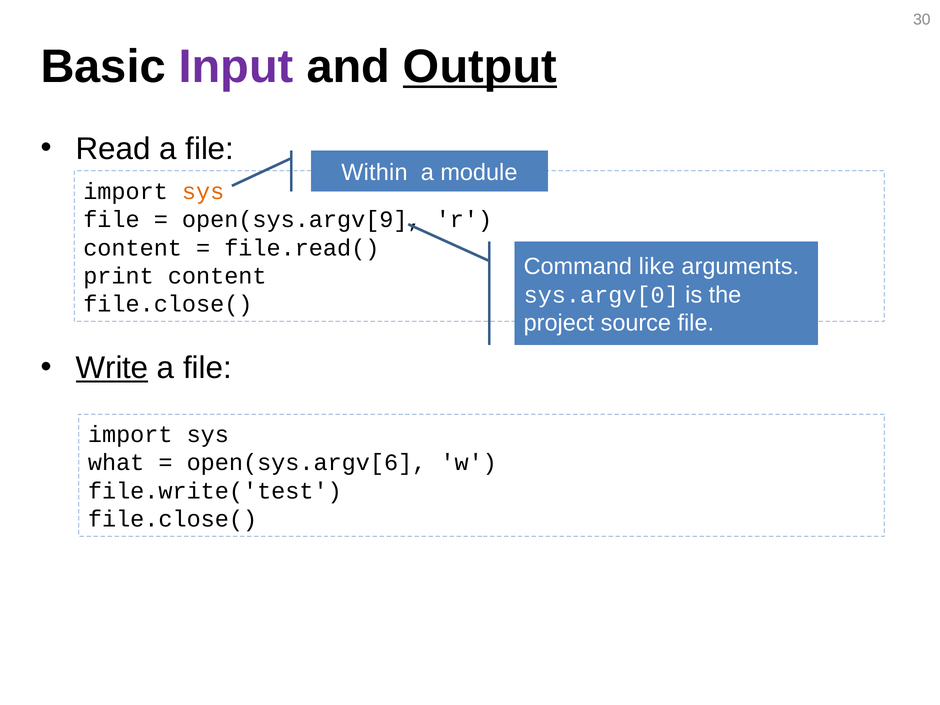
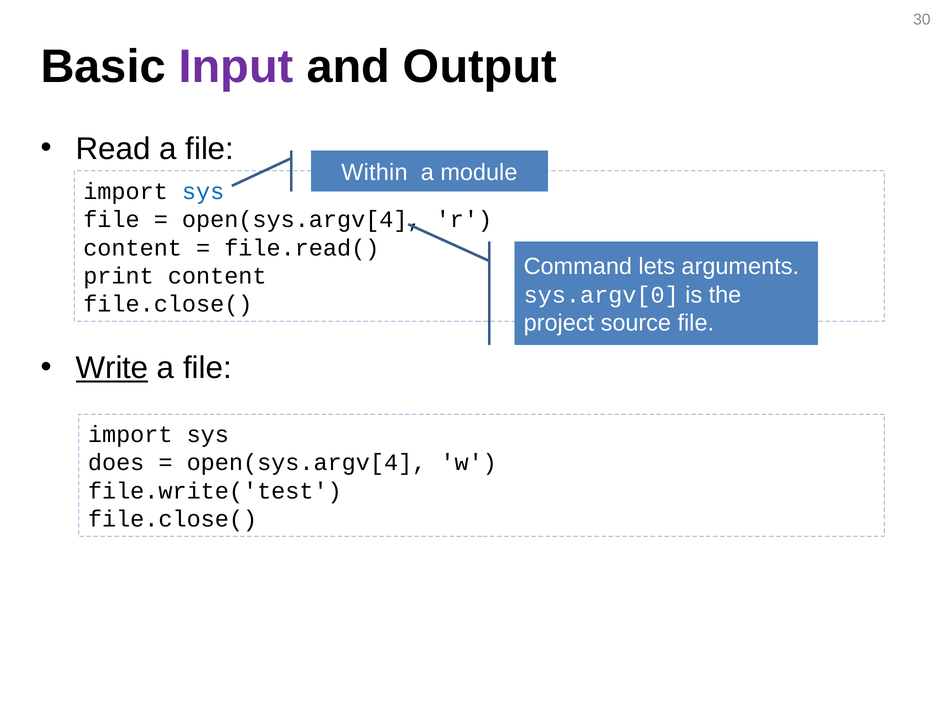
Output underline: present -> none
sys at (203, 191) colour: orange -> blue
open(sys.argv[9 at (302, 220): open(sys.argv[9 -> open(sys.argv[4
like: like -> lets
what: what -> does
open(sys.argv[6 at (306, 463): open(sys.argv[6 -> open(sys.argv[4
